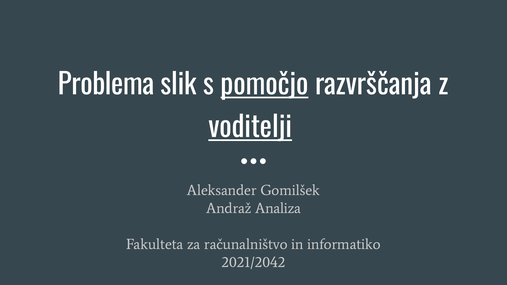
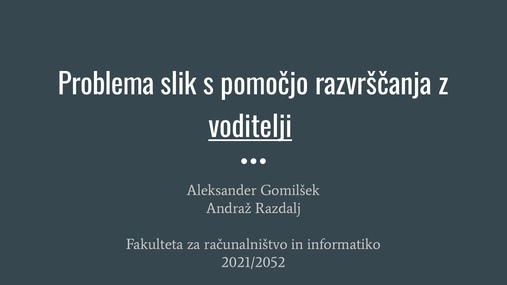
pomočjo underline: present -> none
Analiza: Analiza -> Razdalj
2021/2042: 2021/2042 -> 2021/2052
